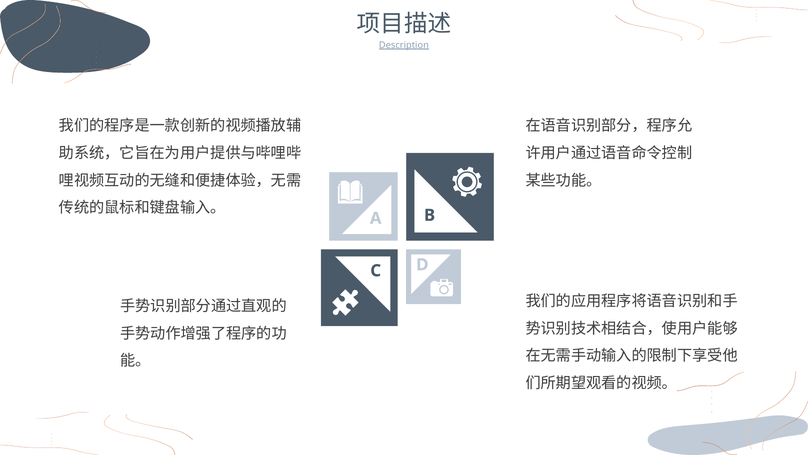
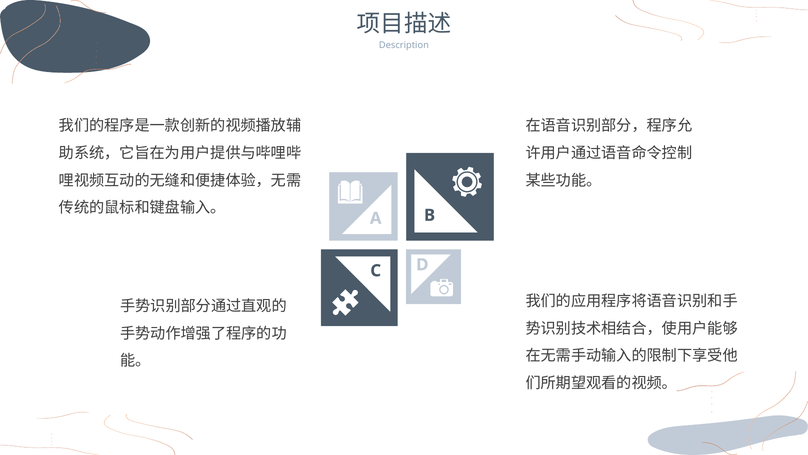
Description underline: present -> none
